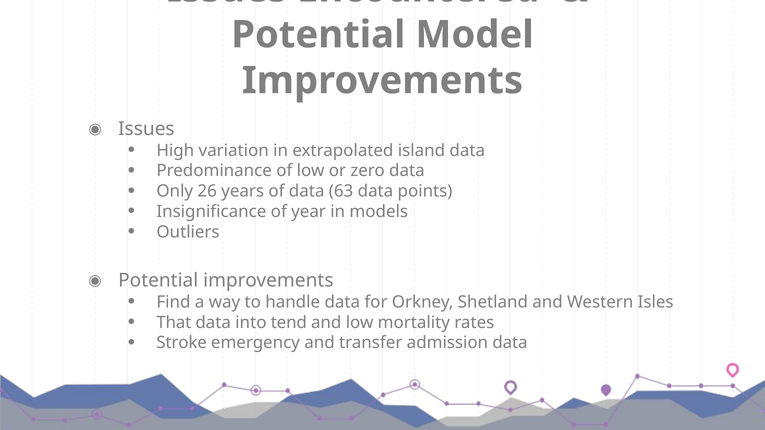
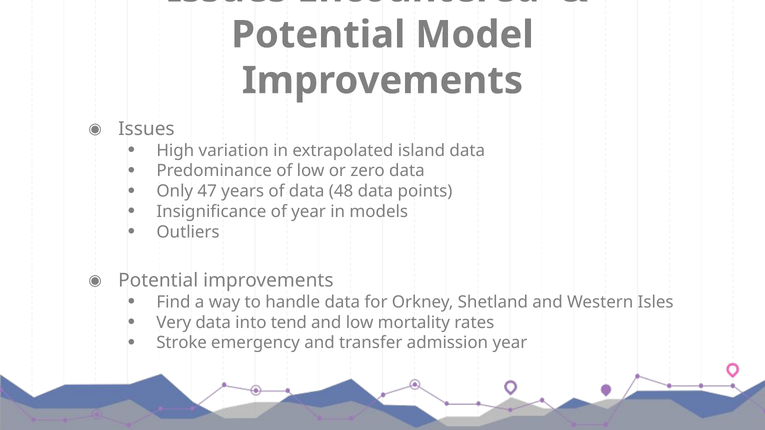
26: 26 -> 47
63: 63 -> 48
That: That -> Very
admission data: data -> year
